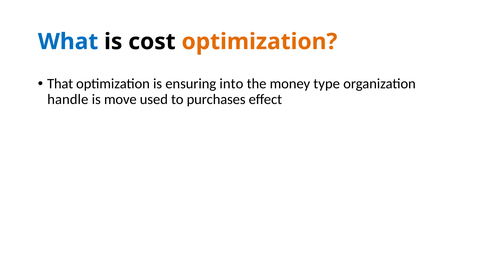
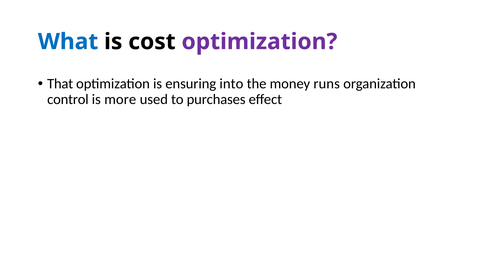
optimization at (259, 42) colour: orange -> purple
type: type -> runs
handle: handle -> control
move: move -> more
